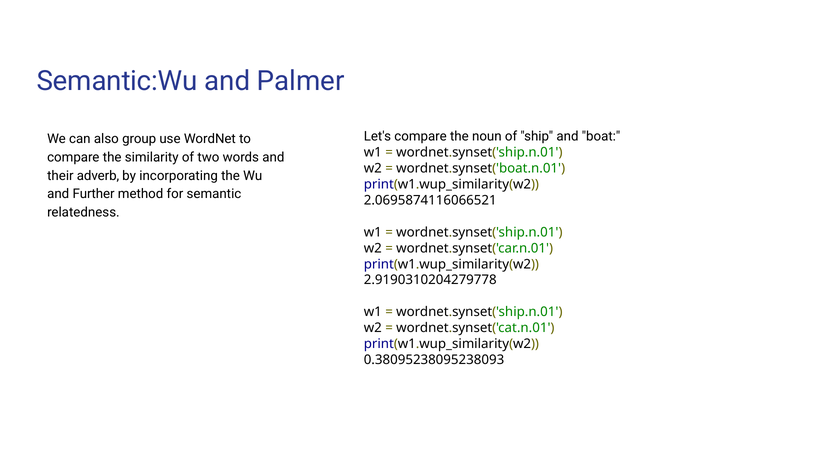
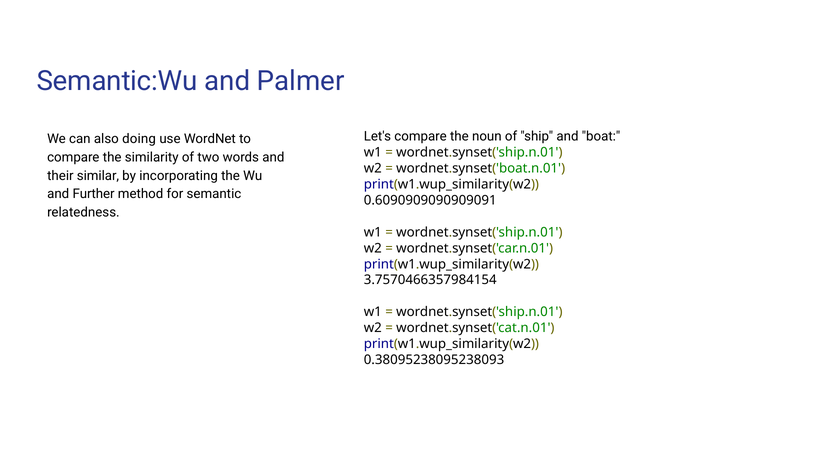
group: group -> doing
adverb: adverb -> similar
2.0695874116066521: 2.0695874116066521 -> 0.6090909090909091
2.9190310204279778: 2.9190310204279778 -> 3.7570466357984154
